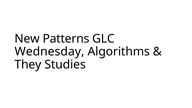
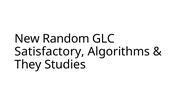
Patterns: Patterns -> Random
Wednesday: Wednesday -> Satisfactory
